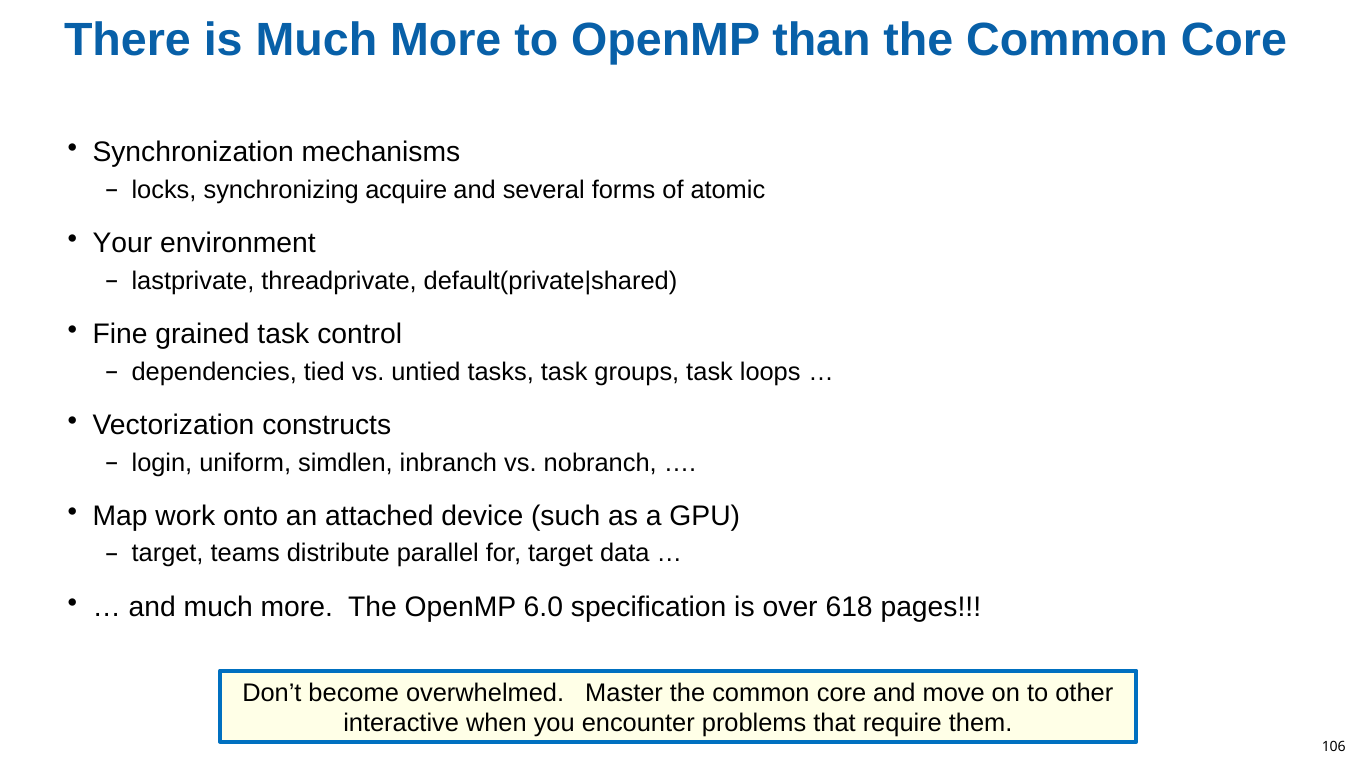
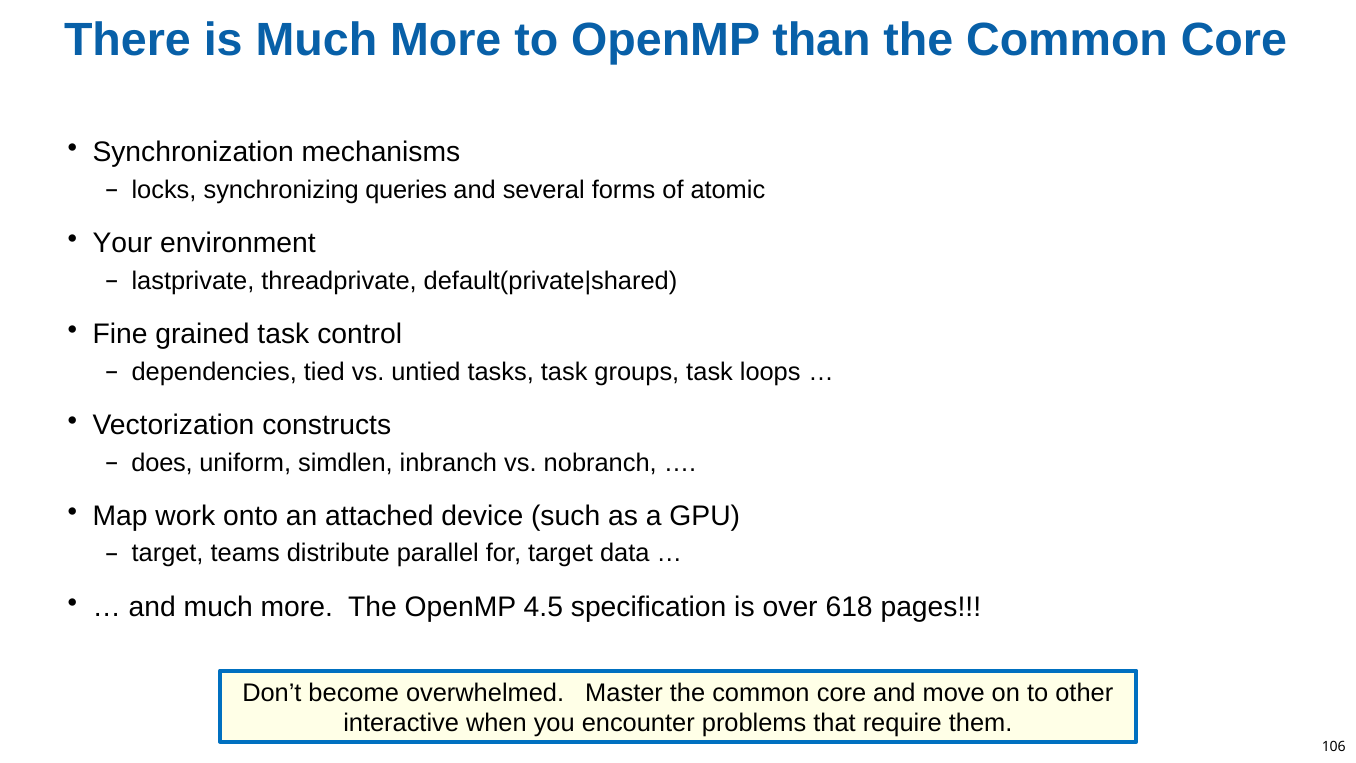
acquire: acquire -> queries
login: login -> does
6.0: 6.0 -> 4.5
